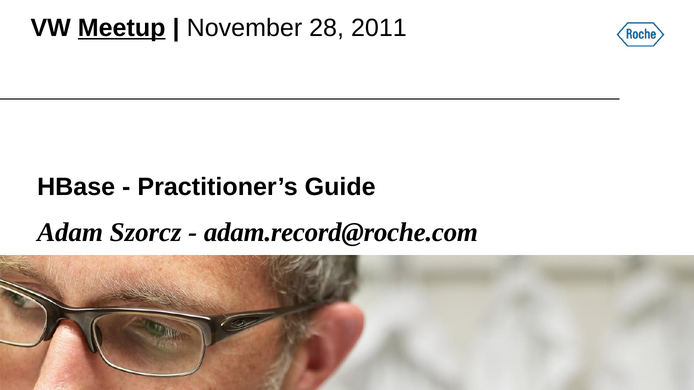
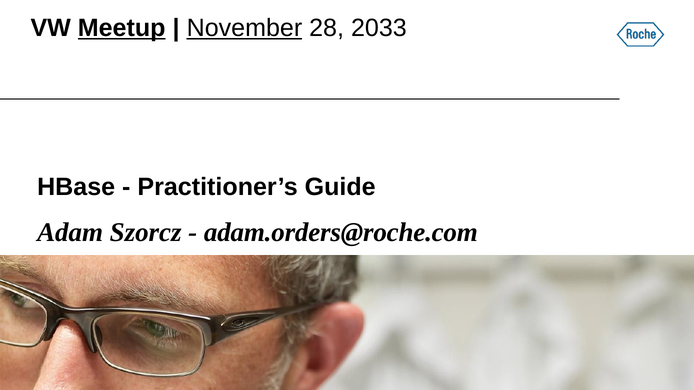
November underline: none -> present
2011: 2011 -> 2033
adam.record@roche.com: adam.record@roche.com -> adam.orders@roche.com
